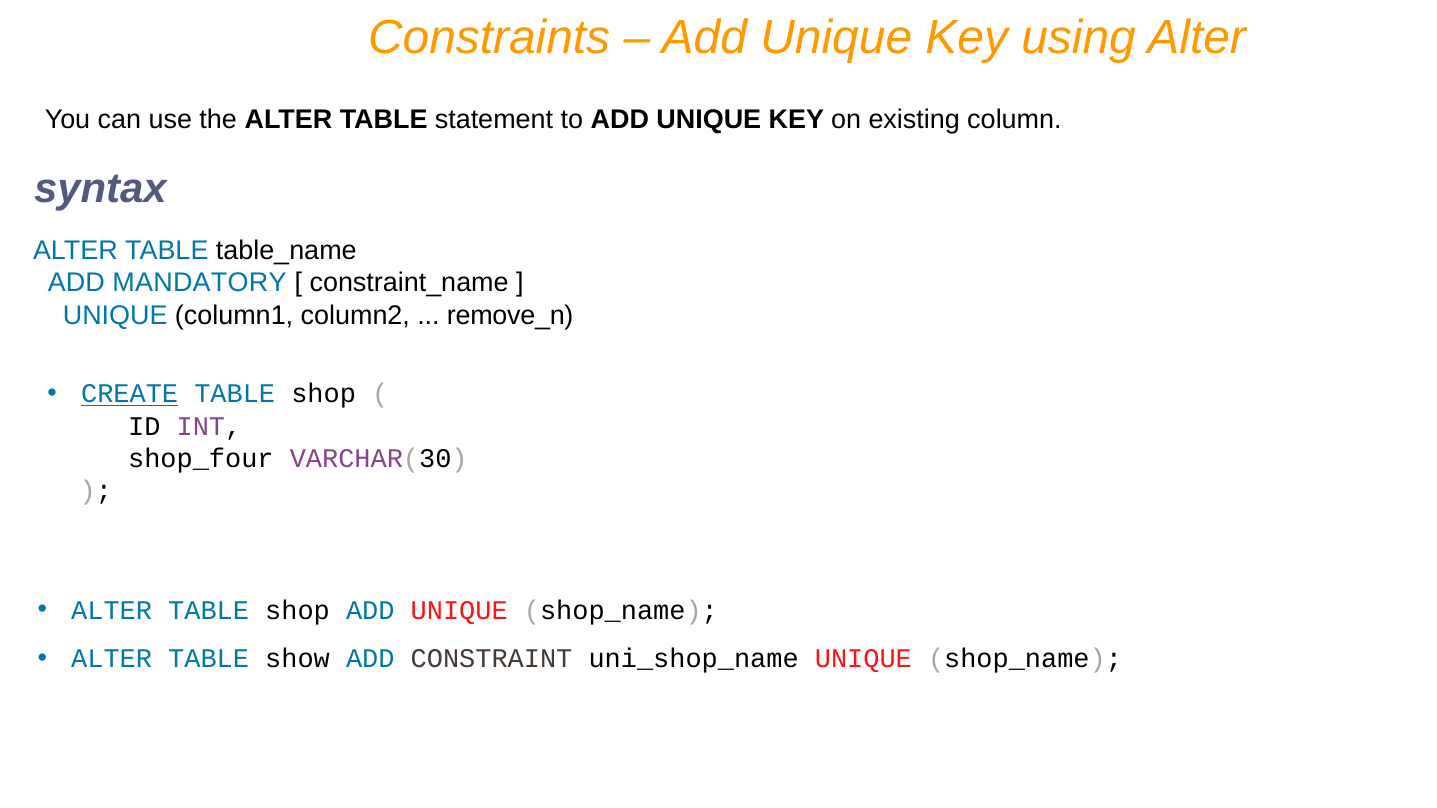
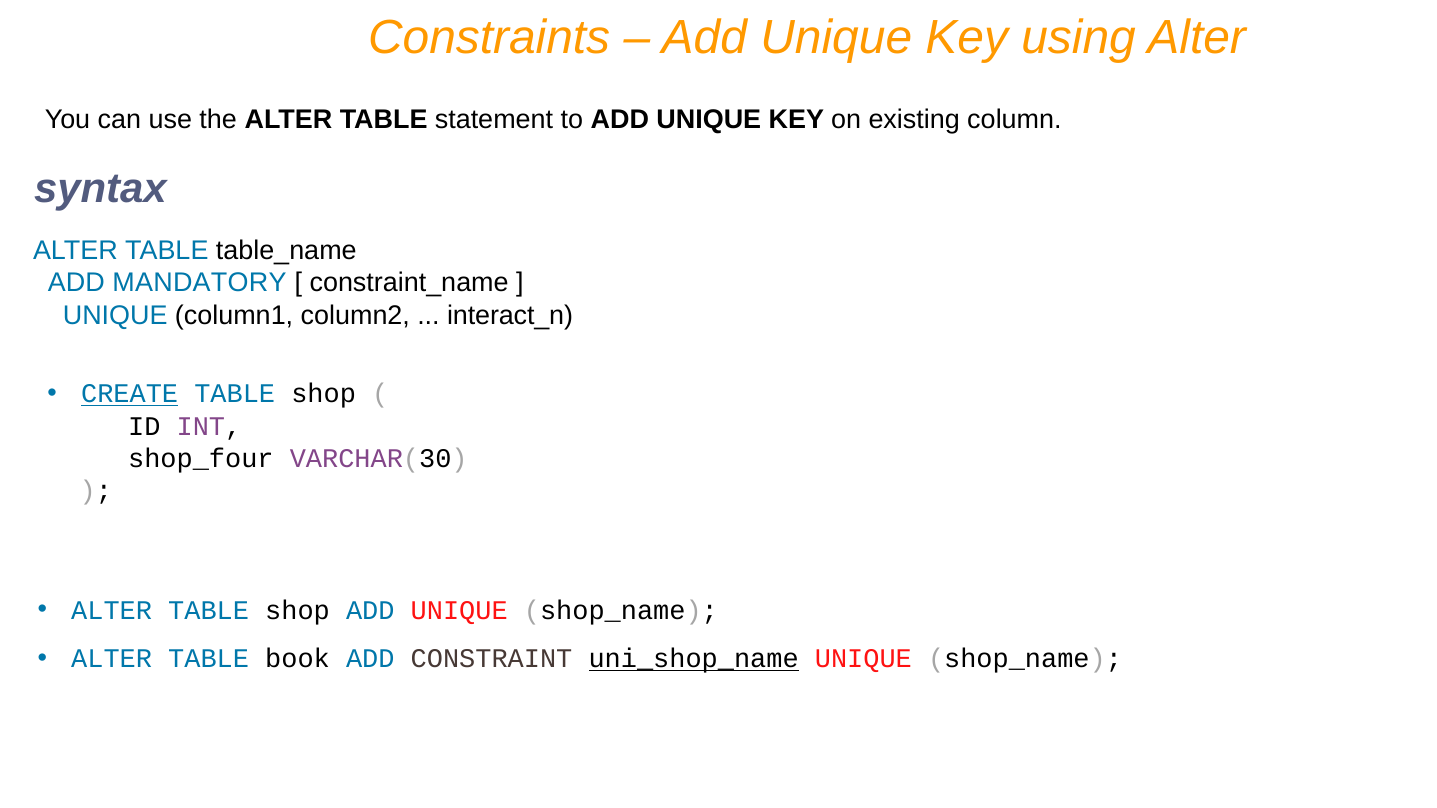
remove_n: remove_n -> interact_n
show: show -> book
uni_shop_name underline: none -> present
